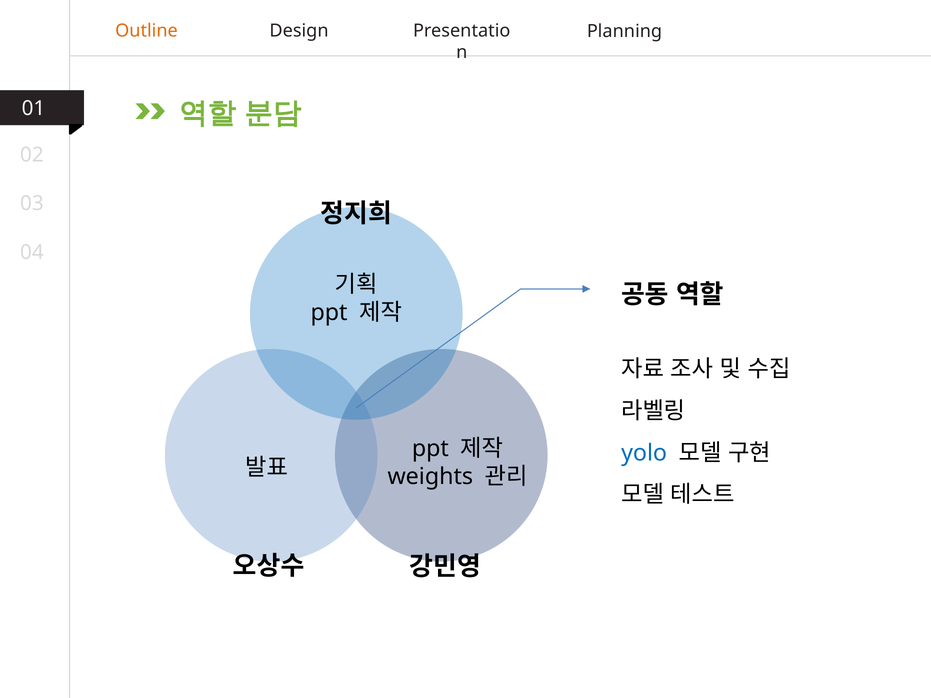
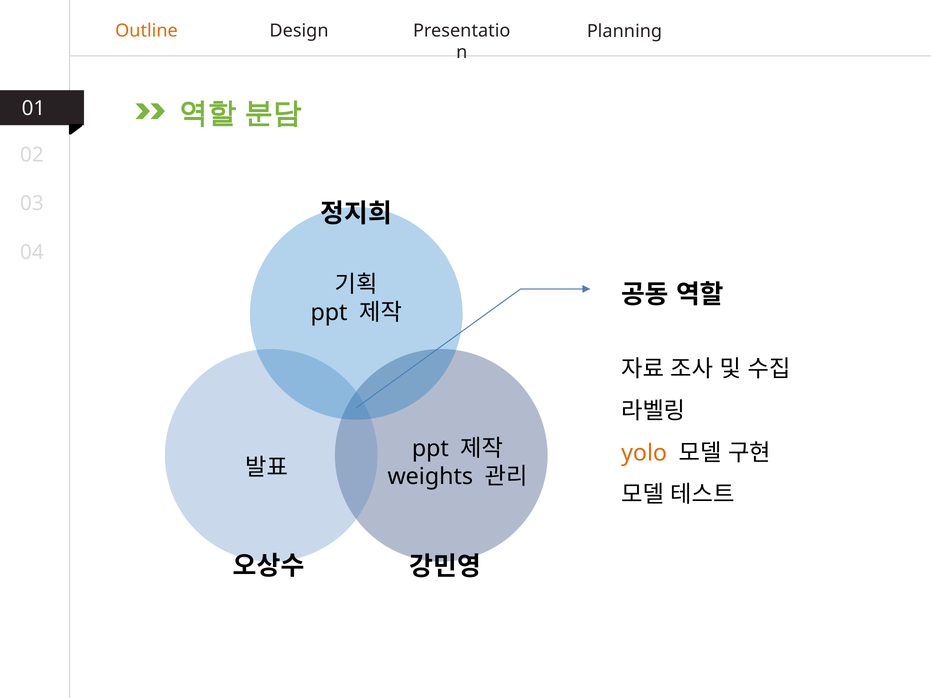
yolo colour: blue -> orange
